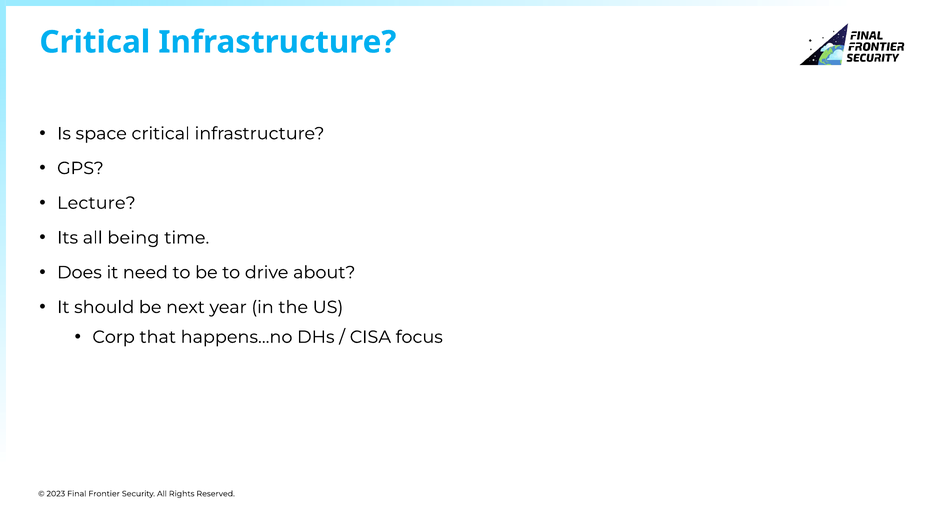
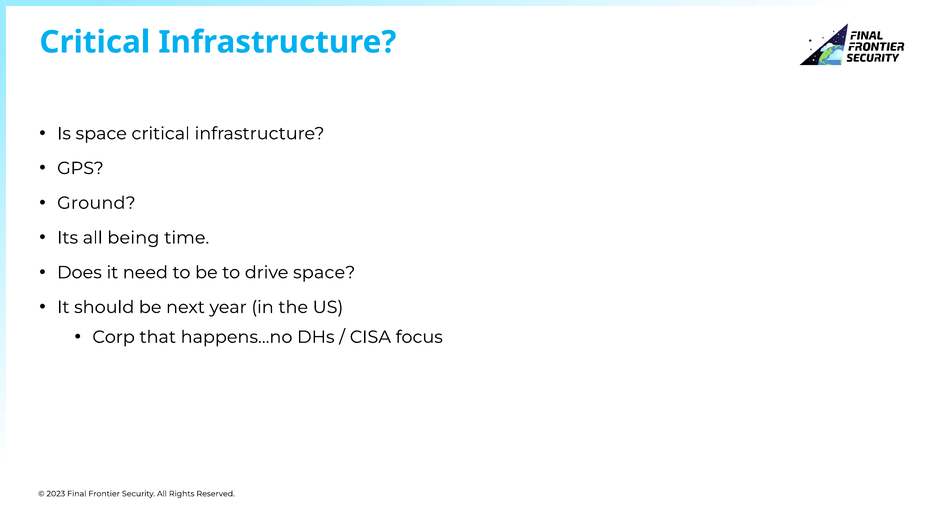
Lecture: Lecture -> Ground
drive about: about -> space
